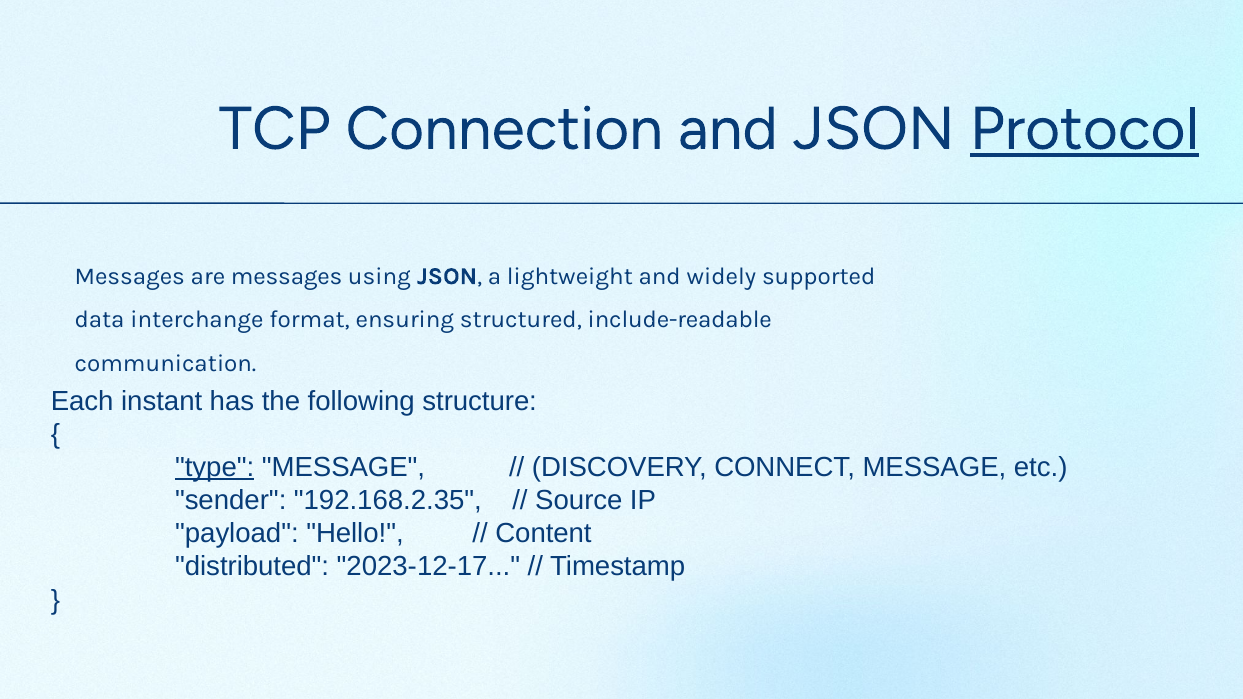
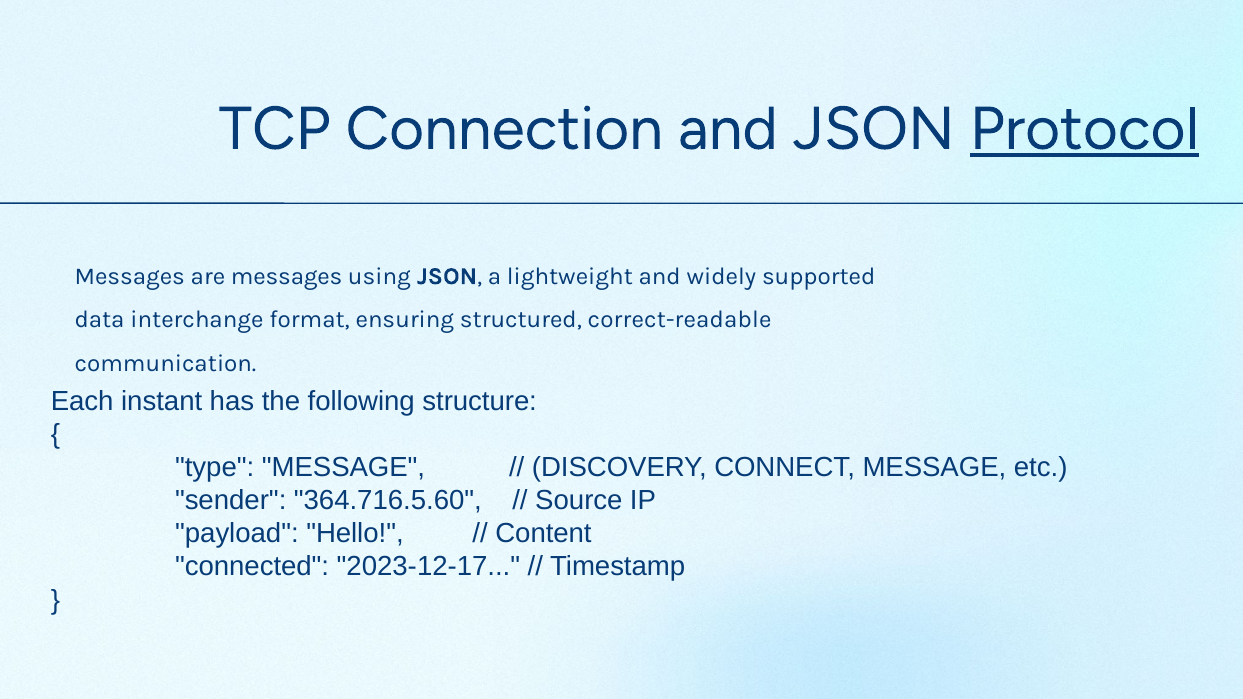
include-readable: include-readable -> correct-readable
type underline: present -> none
192.168.2.35: 192.168.2.35 -> 364.716.5.60
distributed: distributed -> connected
